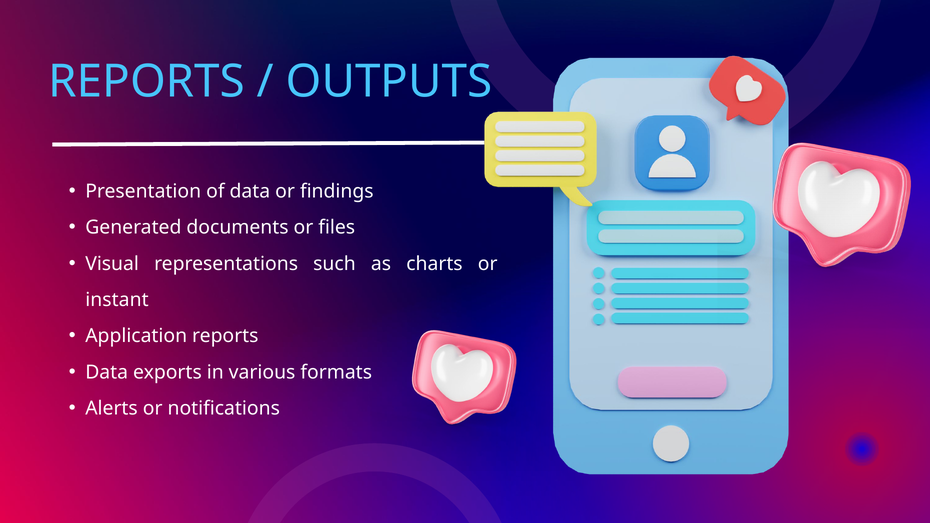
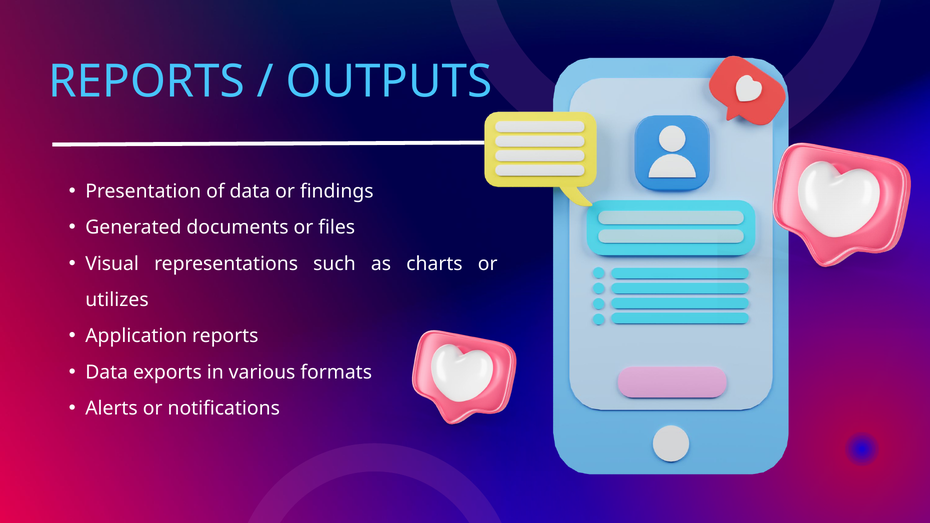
instant: instant -> utilizes
